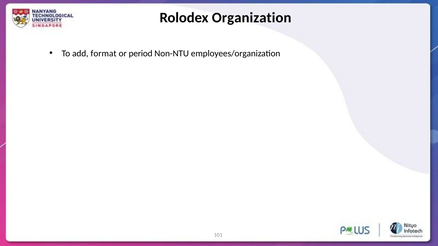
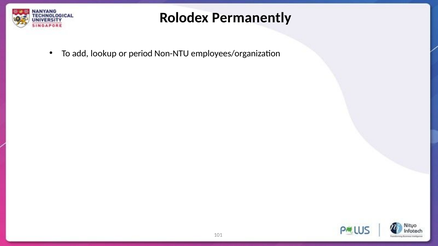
Organization: Organization -> Permanently
format: format -> lookup
